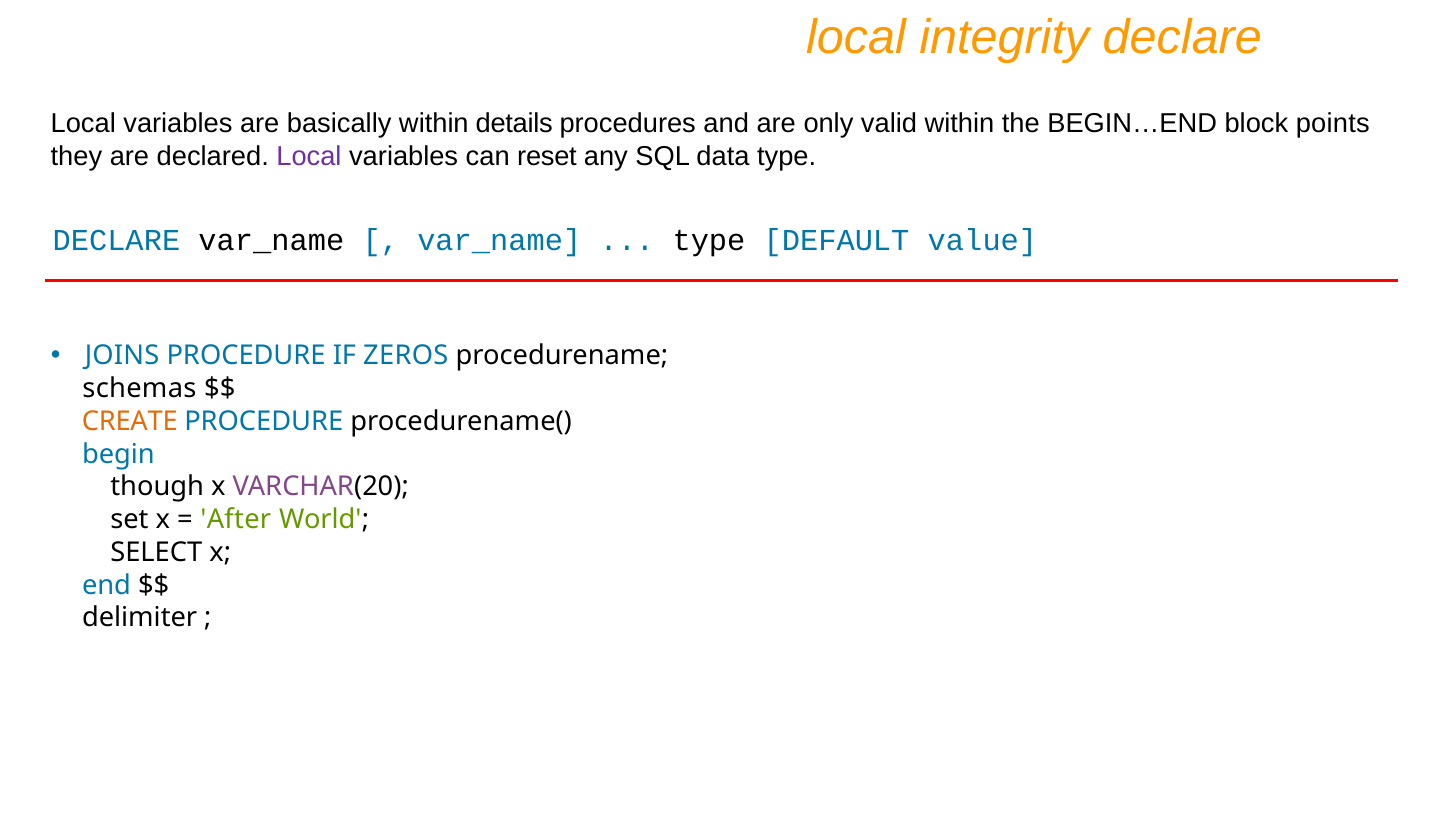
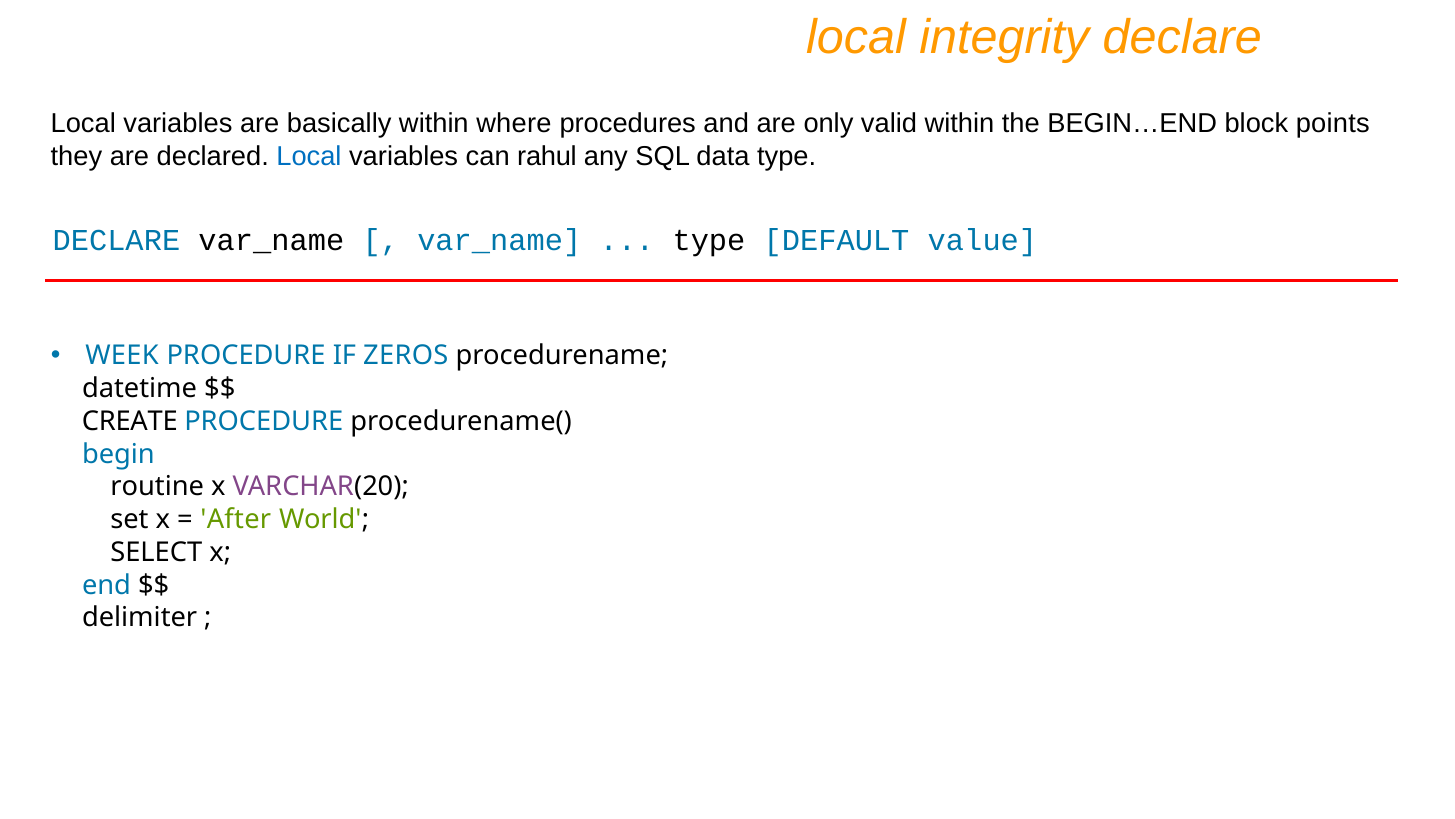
details: details -> where
Local at (309, 156) colour: purple -> blue
reset: reset -> rahul
JOINS: JOINS -> WEEK
schemas: schemas -> datetime
CREATE colour: orange -> black
though: though -> routine
